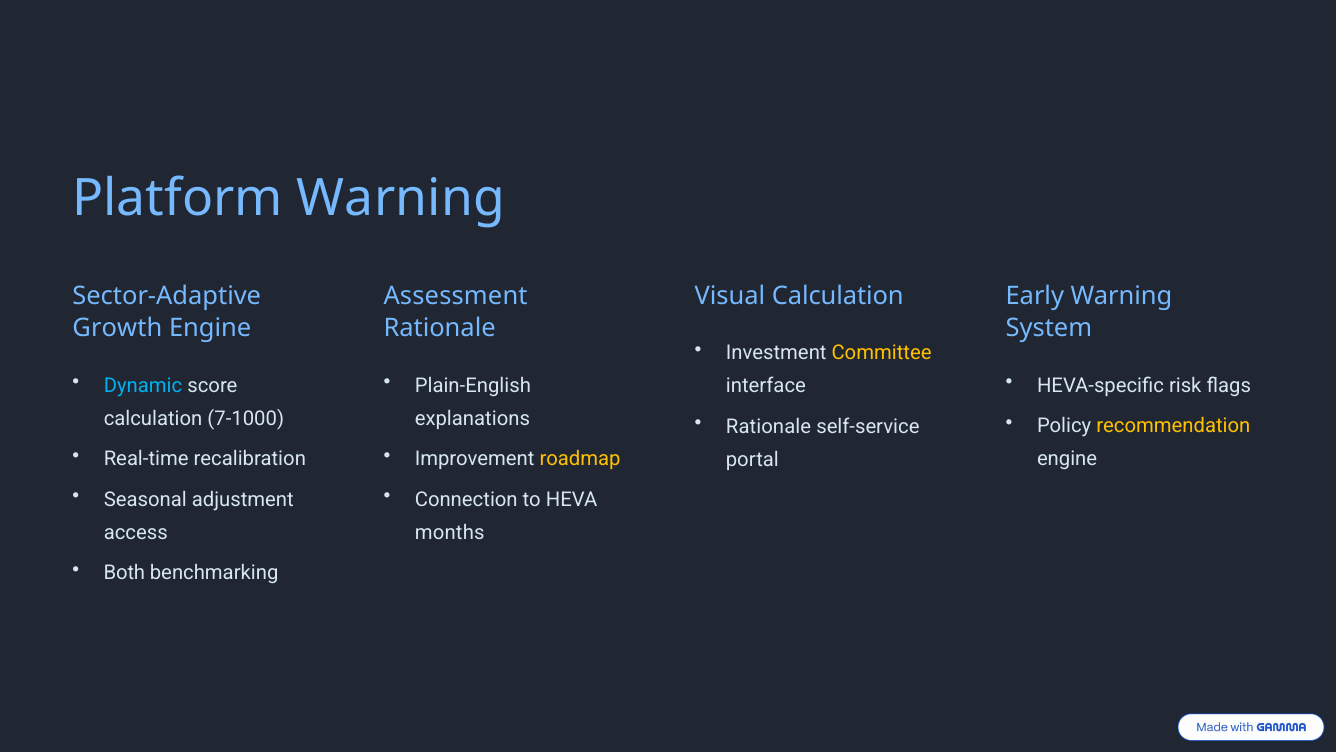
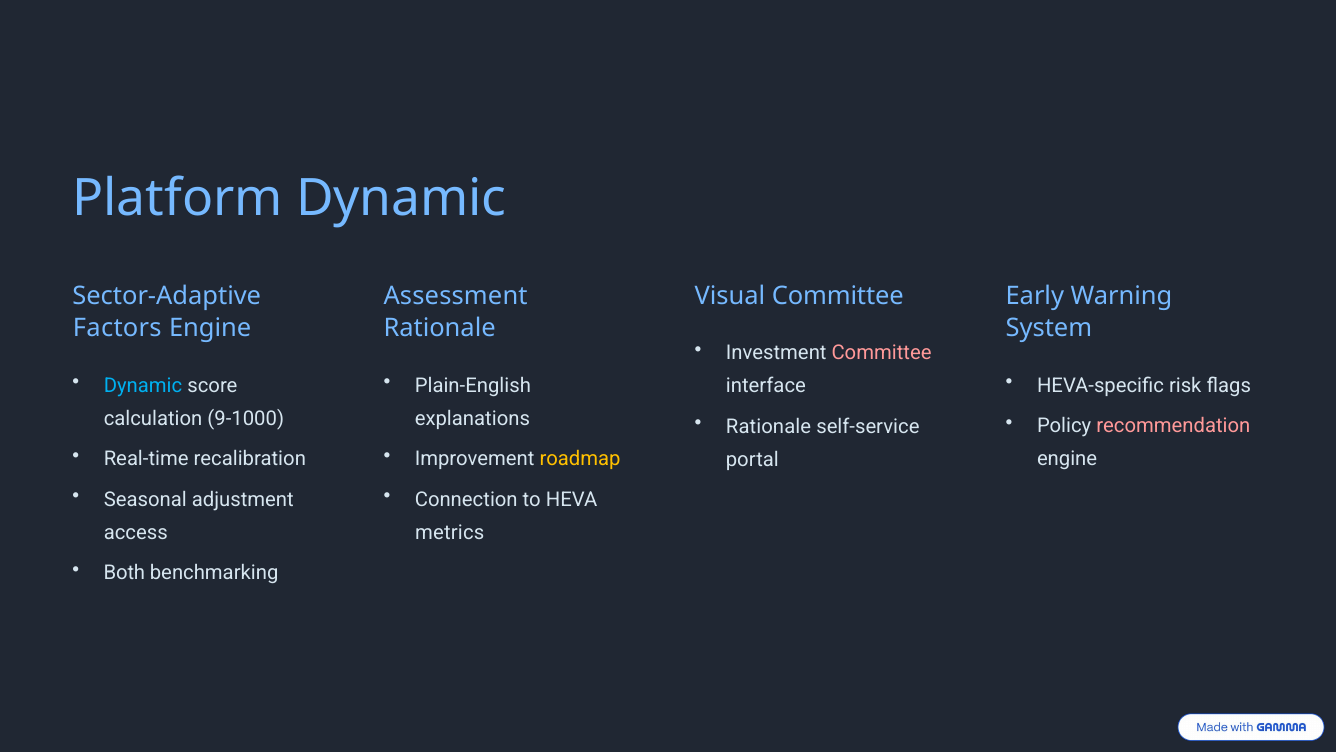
Platform Warning: Warning -> Dynamic
Visual Calculation: Calculation -> Committee
Growth: Growth -> Factors
Committee at (882, 353) colour: yellow -> pink
7-1000: 7-1000 -> 9-1000
recommendation colour: yellow -> pink
months: months -> metrics
